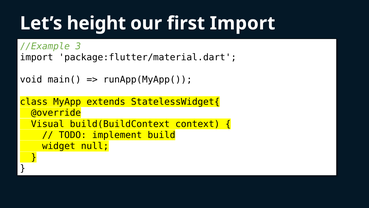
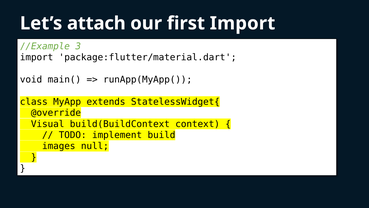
height: height -> attach
widget: widget -> images
